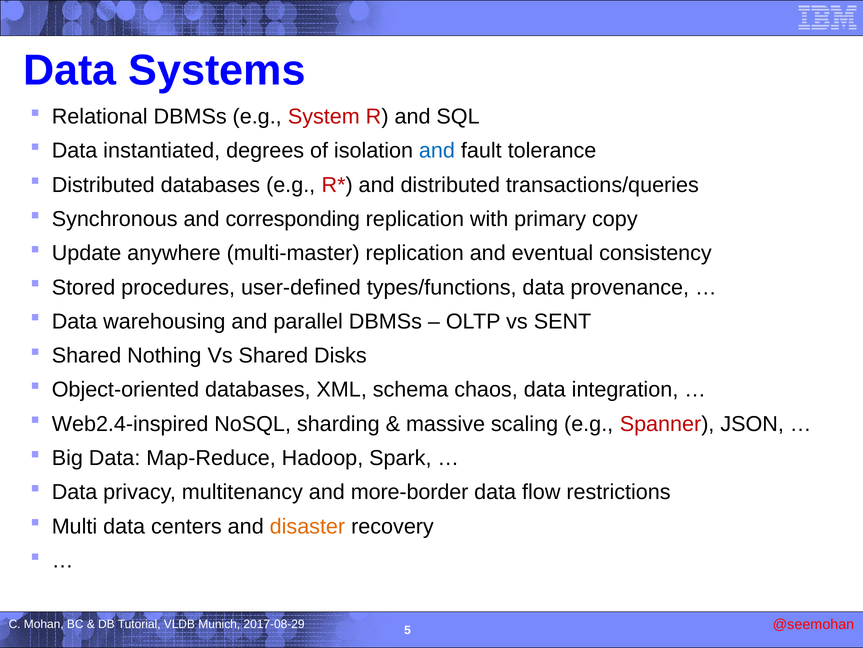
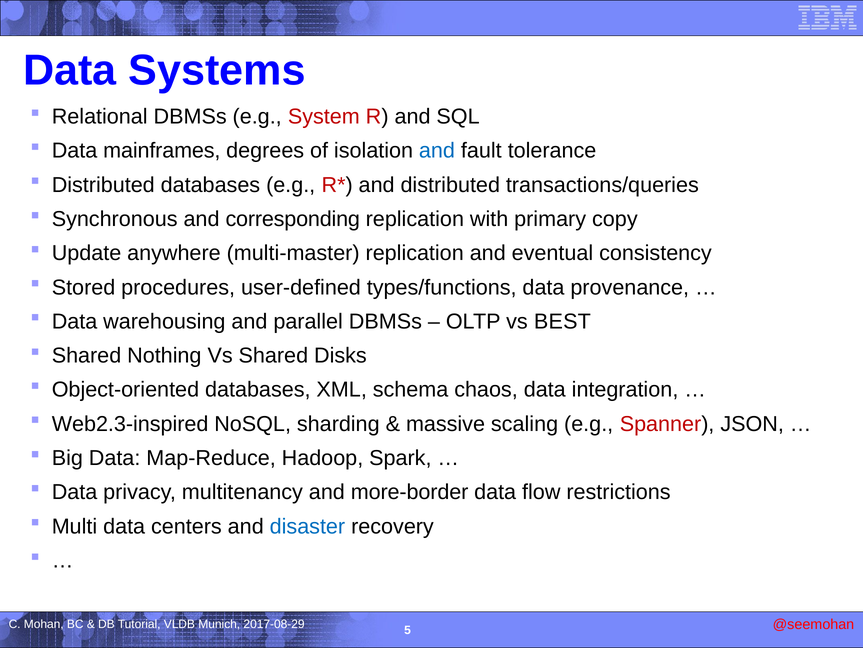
instantiated: instantiated -> mainframes
SENT: SENT -> BEST
Web2.4-inspired: Web2.4-inspired -> Web2.3-inspired
disaster colour: orange -> blue
